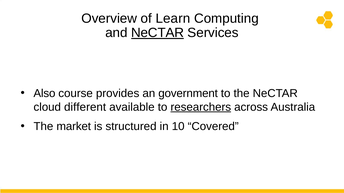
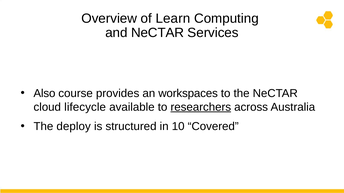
NeCTAR at (158, 33) underline: present -> none
government: government -> workspaces
different: different -> lifecycle
market: market -> deploy
